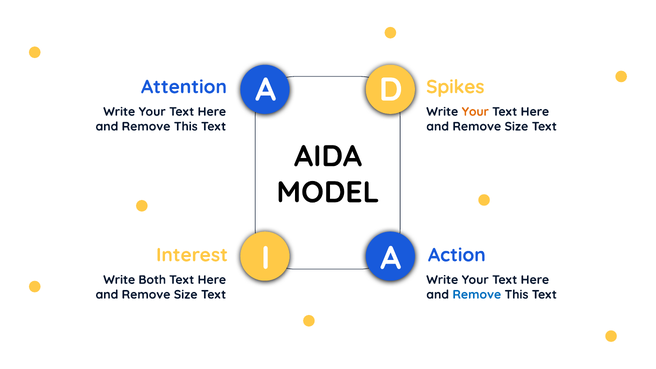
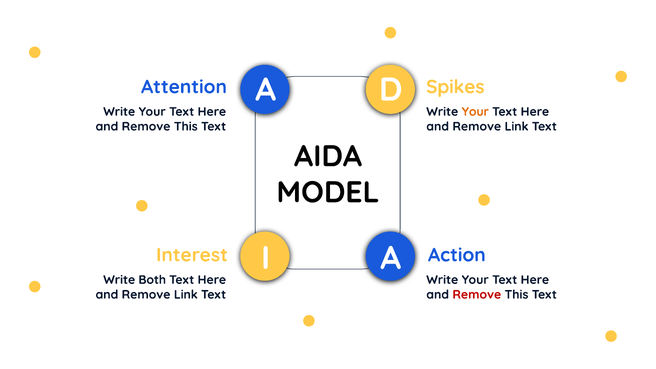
Size at (516, 126): Size -> Link
Size at (186, 295): Size -> Link
Remove at (477, 295) colour: blue -> red
